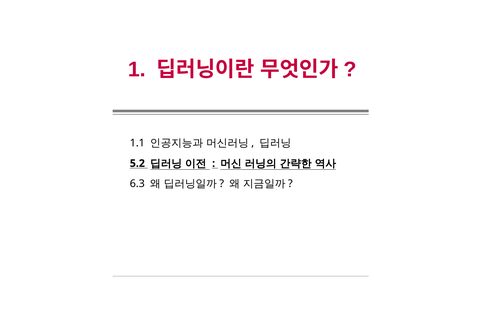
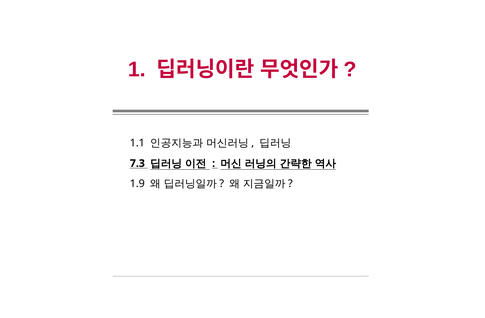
5.2: 5.2 -> 7.3
6.3: 6.3 -> 1.9
